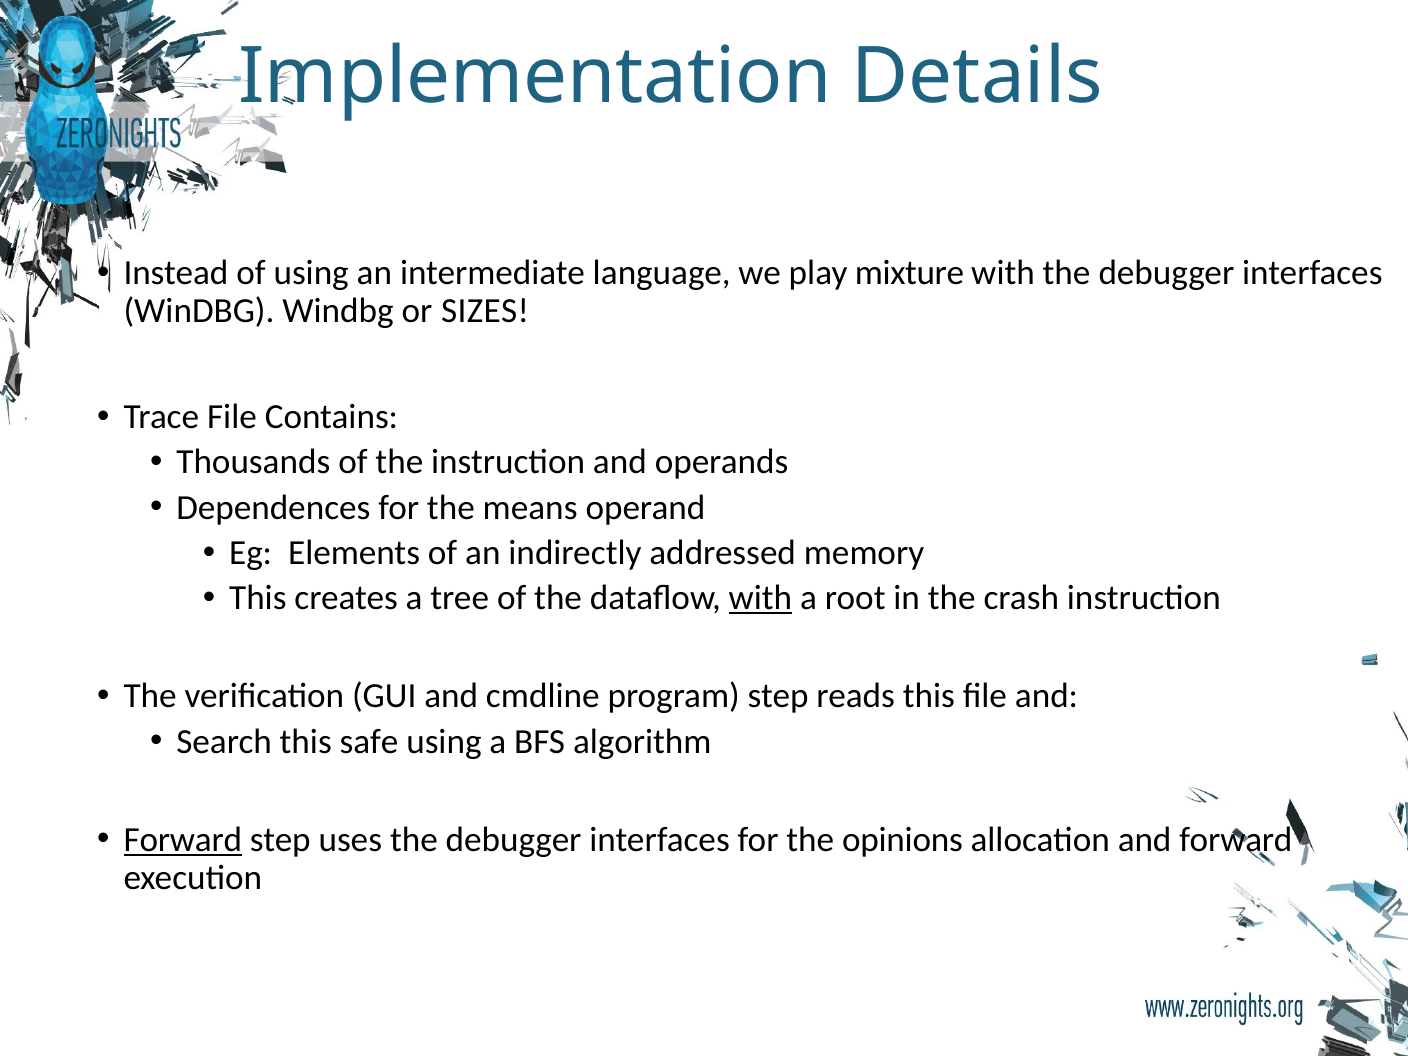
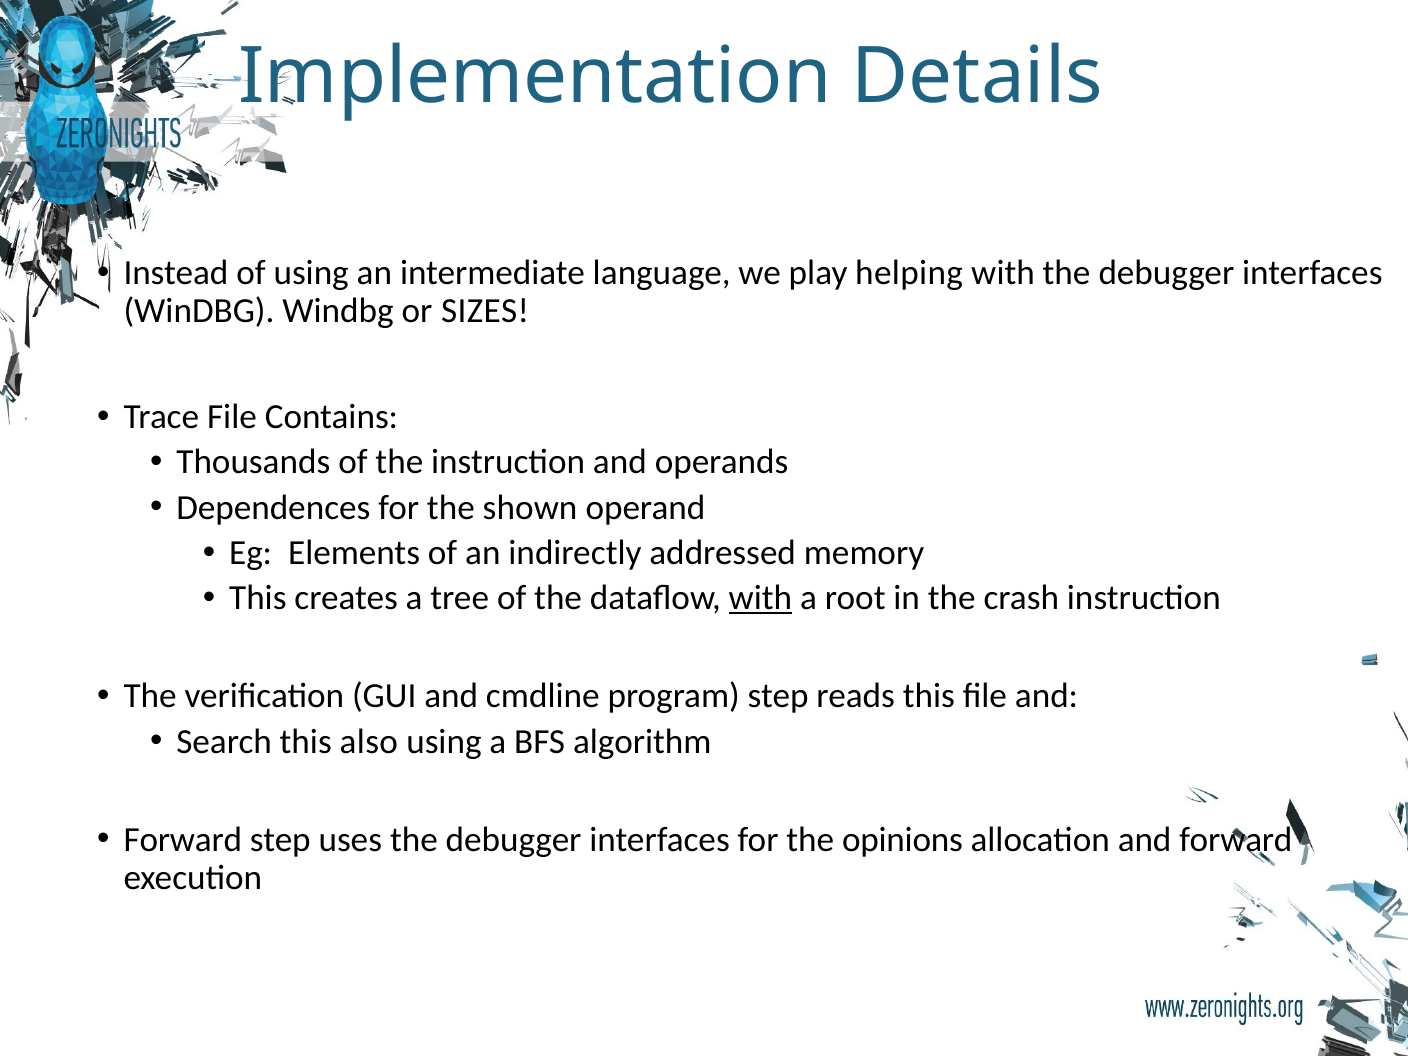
mixture: mixture -> helping
means: means -> shown
safe: safe -> also
Forward at (183, 839) underline: present -> none
